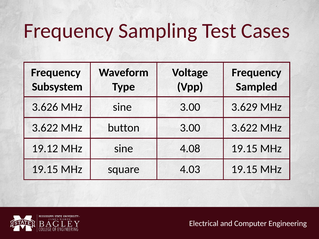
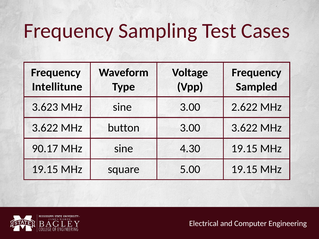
Subsystem: Subsystem -> Intellitune
3.626: 3.626 -> 3.623
3.629: 3.629 -> 2.622
19.12: 19.12 -> 90.17
4.08: 4.08 -> 4.30
4.03: 4.03 -> 5.00
